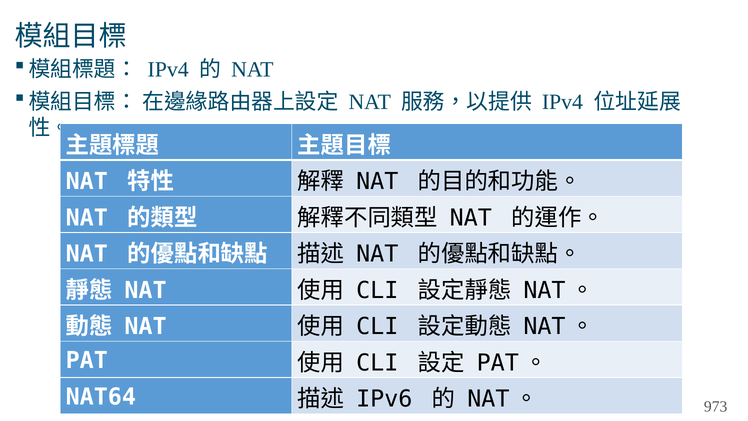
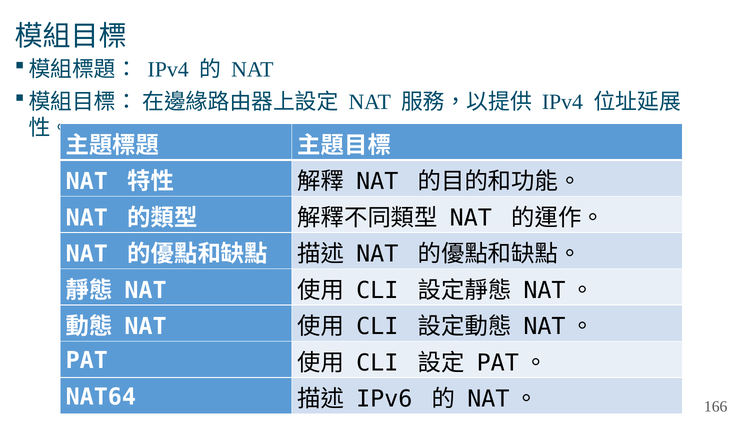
973: 973 -> 166
